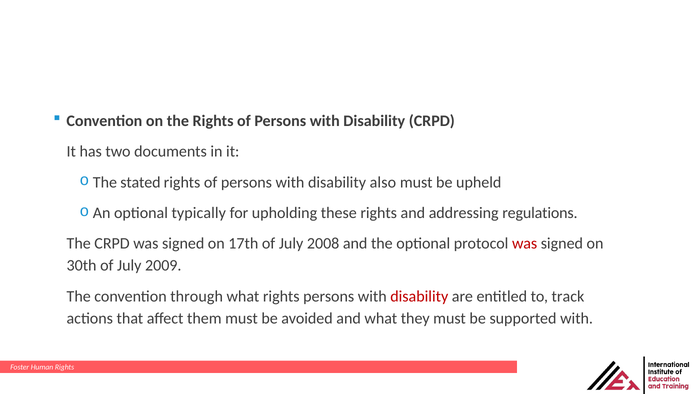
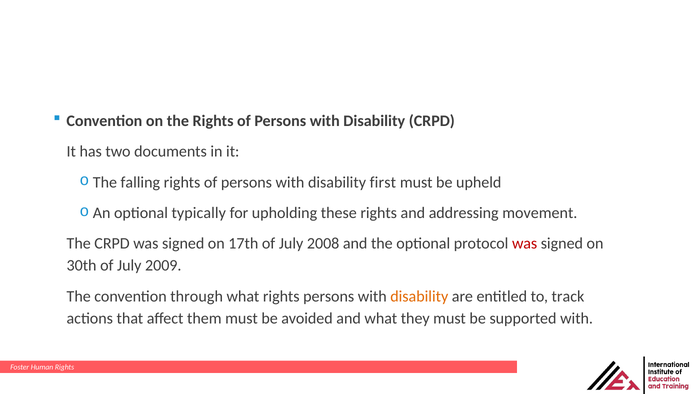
stated: stated -> falling
also: also -> first
regulations: regulations -> movement
disability at (419, 296) colour: red -> orange
